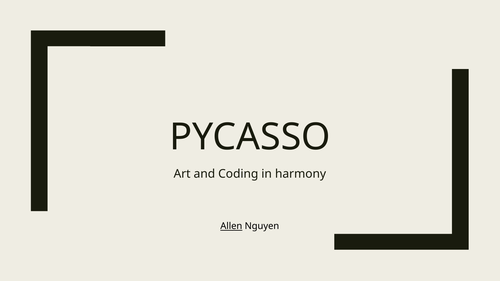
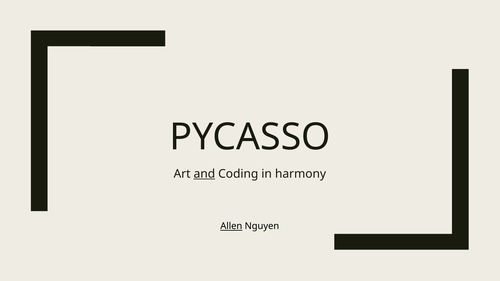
and underline: none -> present
